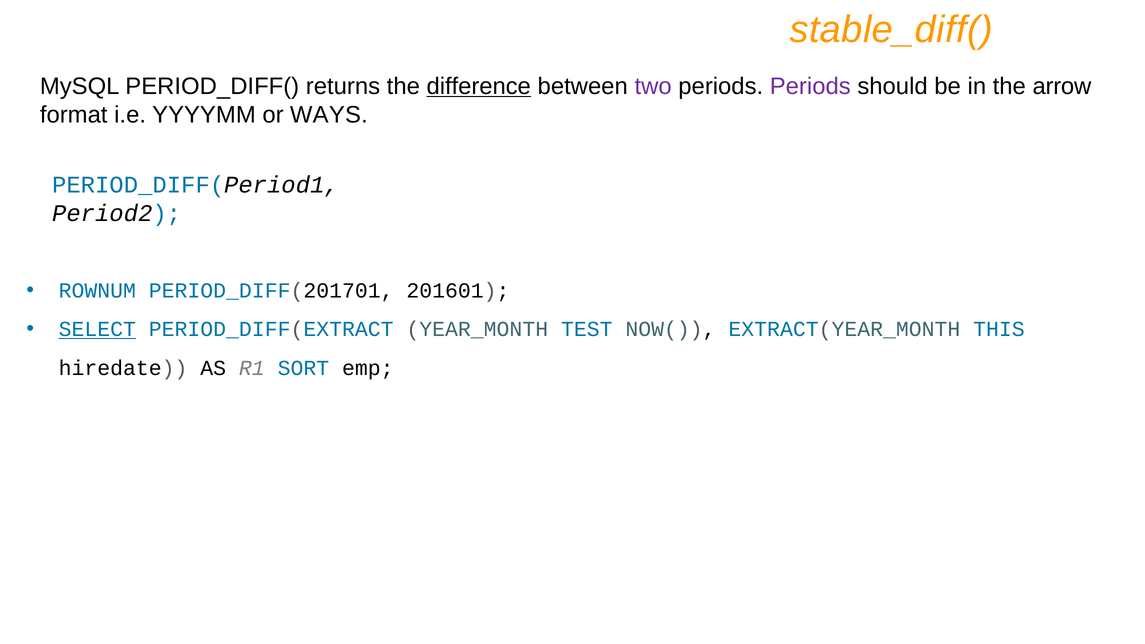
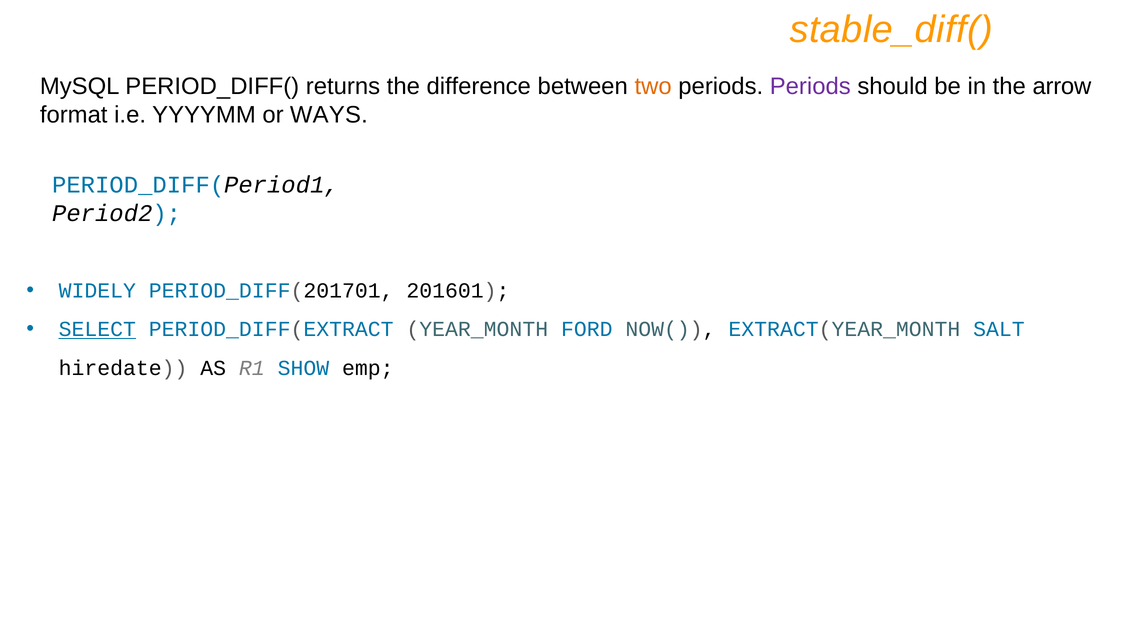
difference underline: present -> none
two colour: purple -> orange
ROWNUM: ROWNUM -> WIDELY
TEST: TEST -> FORD
THIS: THIS -> SALT
SORT: SORT -> SHOW
